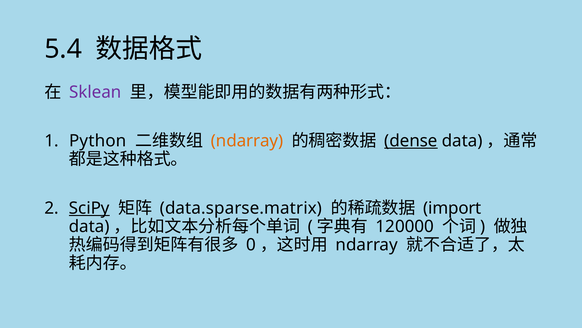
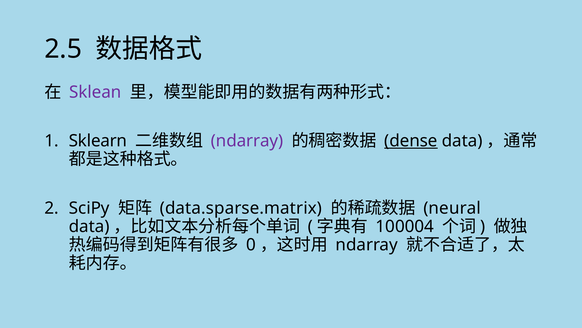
5.4: 5.4 -> 2.5
Python: Python -> Sklearn
ndarray at (247, 141) colour: orange -> purple
SciPy underline: present -> none
import: import -> neural
120000: 120000 -> 100004
